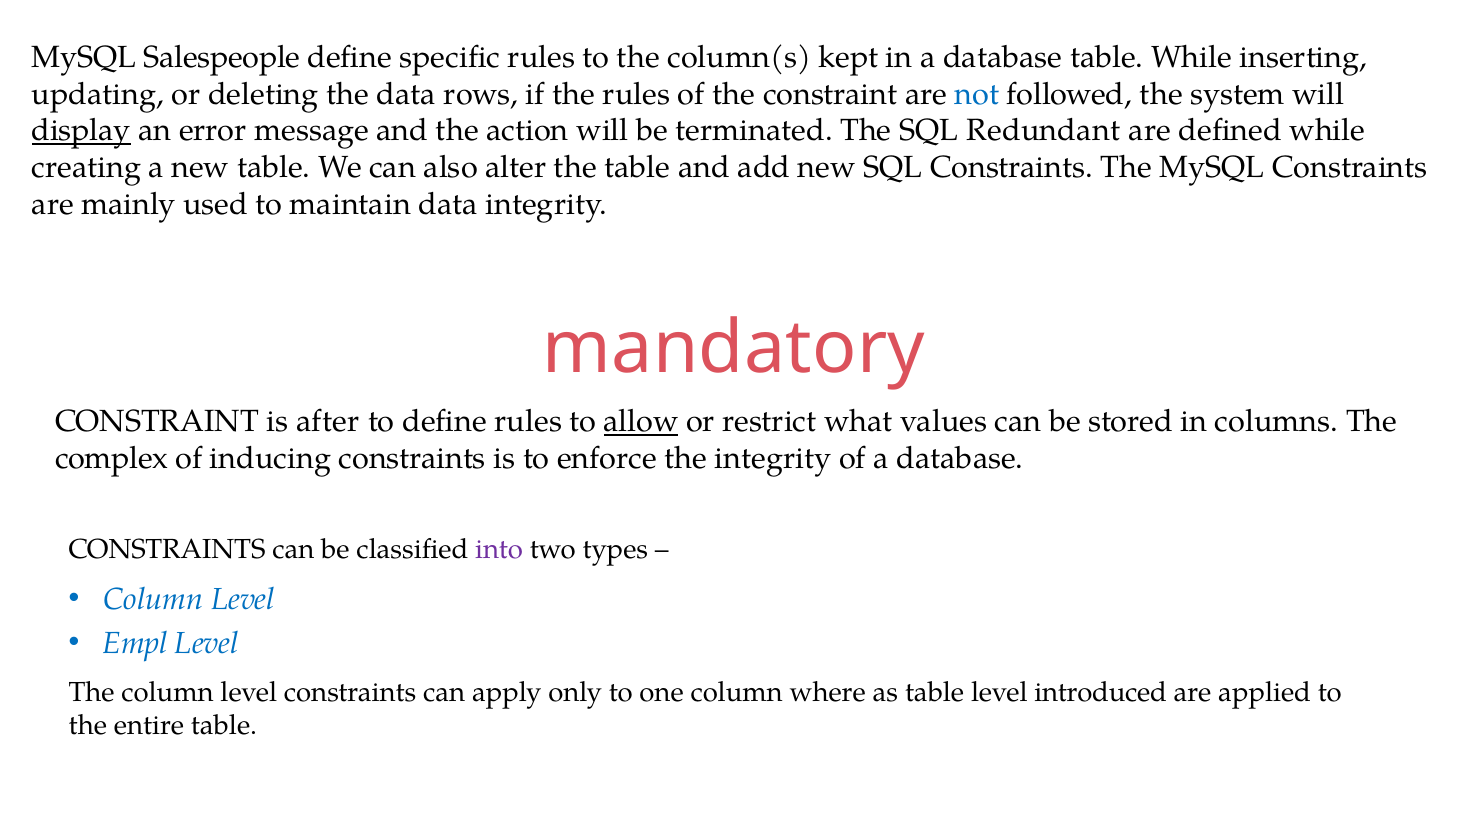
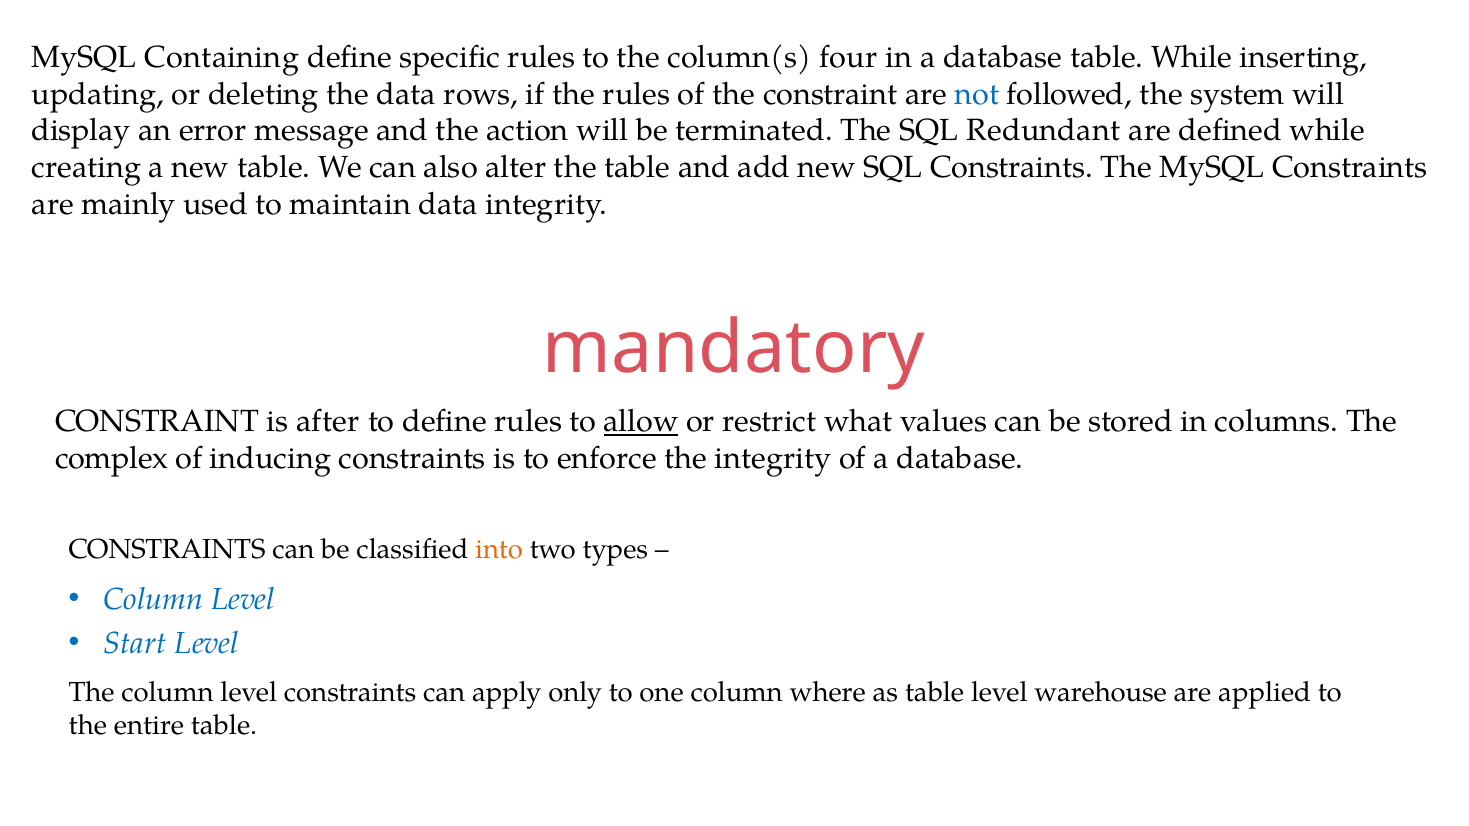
Salespeople: Salespeople -> Containing
kept: kept -> four
display underline: present -> none
into colour: purple -> orange
Empl: Empl -> Start
introduced: introduced -> warehouse
